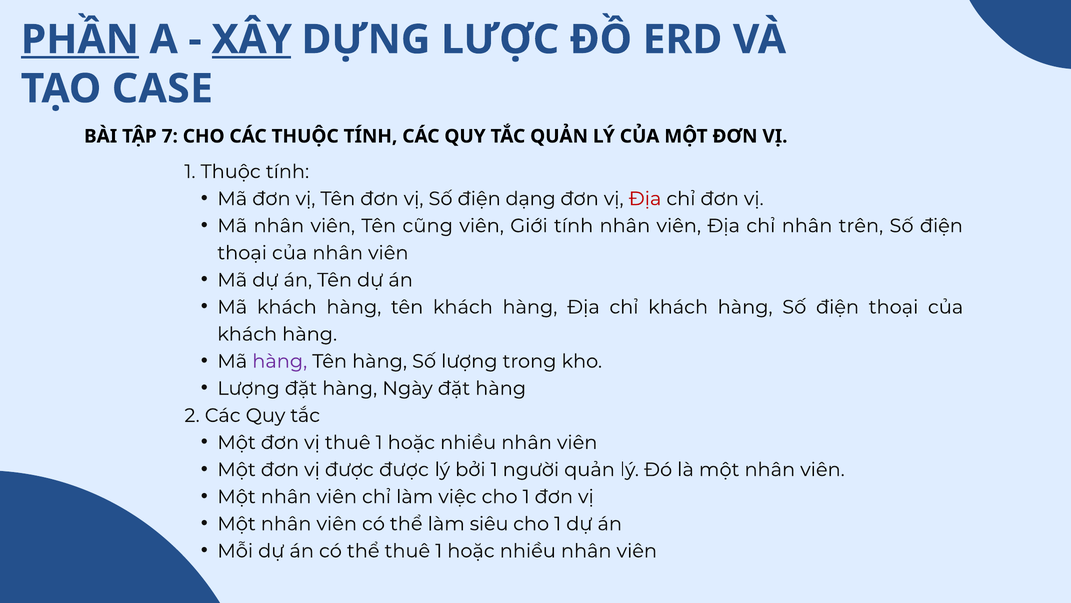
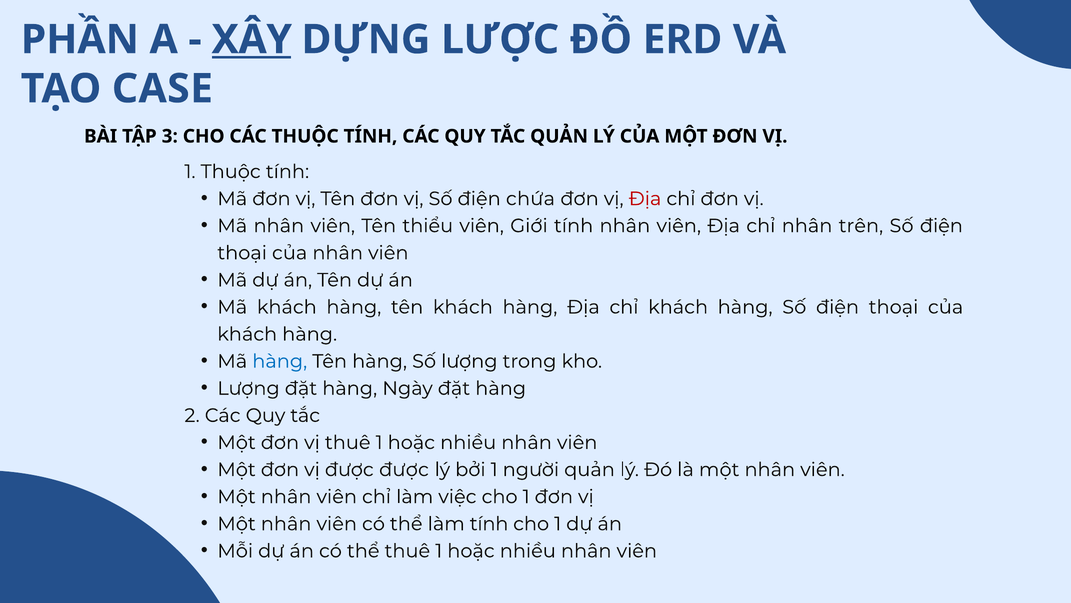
PHẦN underline: present -> none
7: 7 -> 3
dạng: dạng -> chứa
cũng: cũng -> thiểu
hàng at (280, 361) colour: purple -> blue
làm siêu: siêu -> tính
